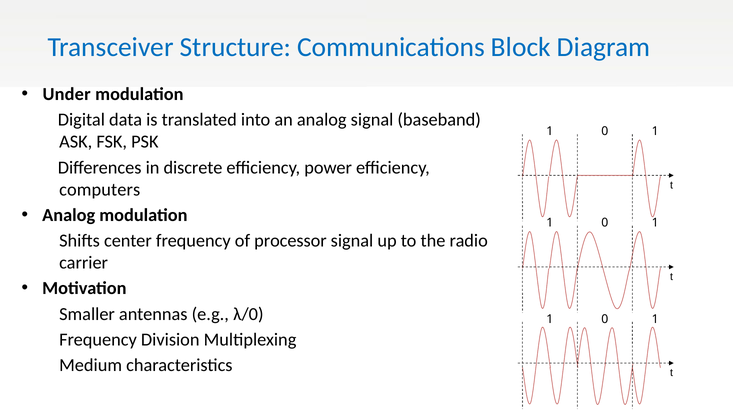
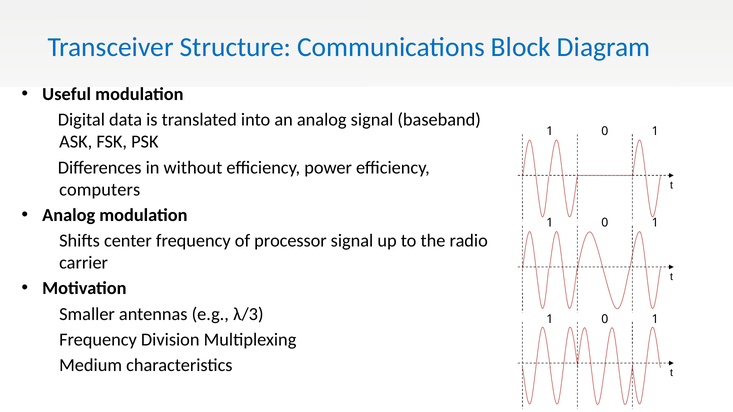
Under: Under -> Useful
discrete: discrete -> without
λ/0: λ/0 -> λ/3
